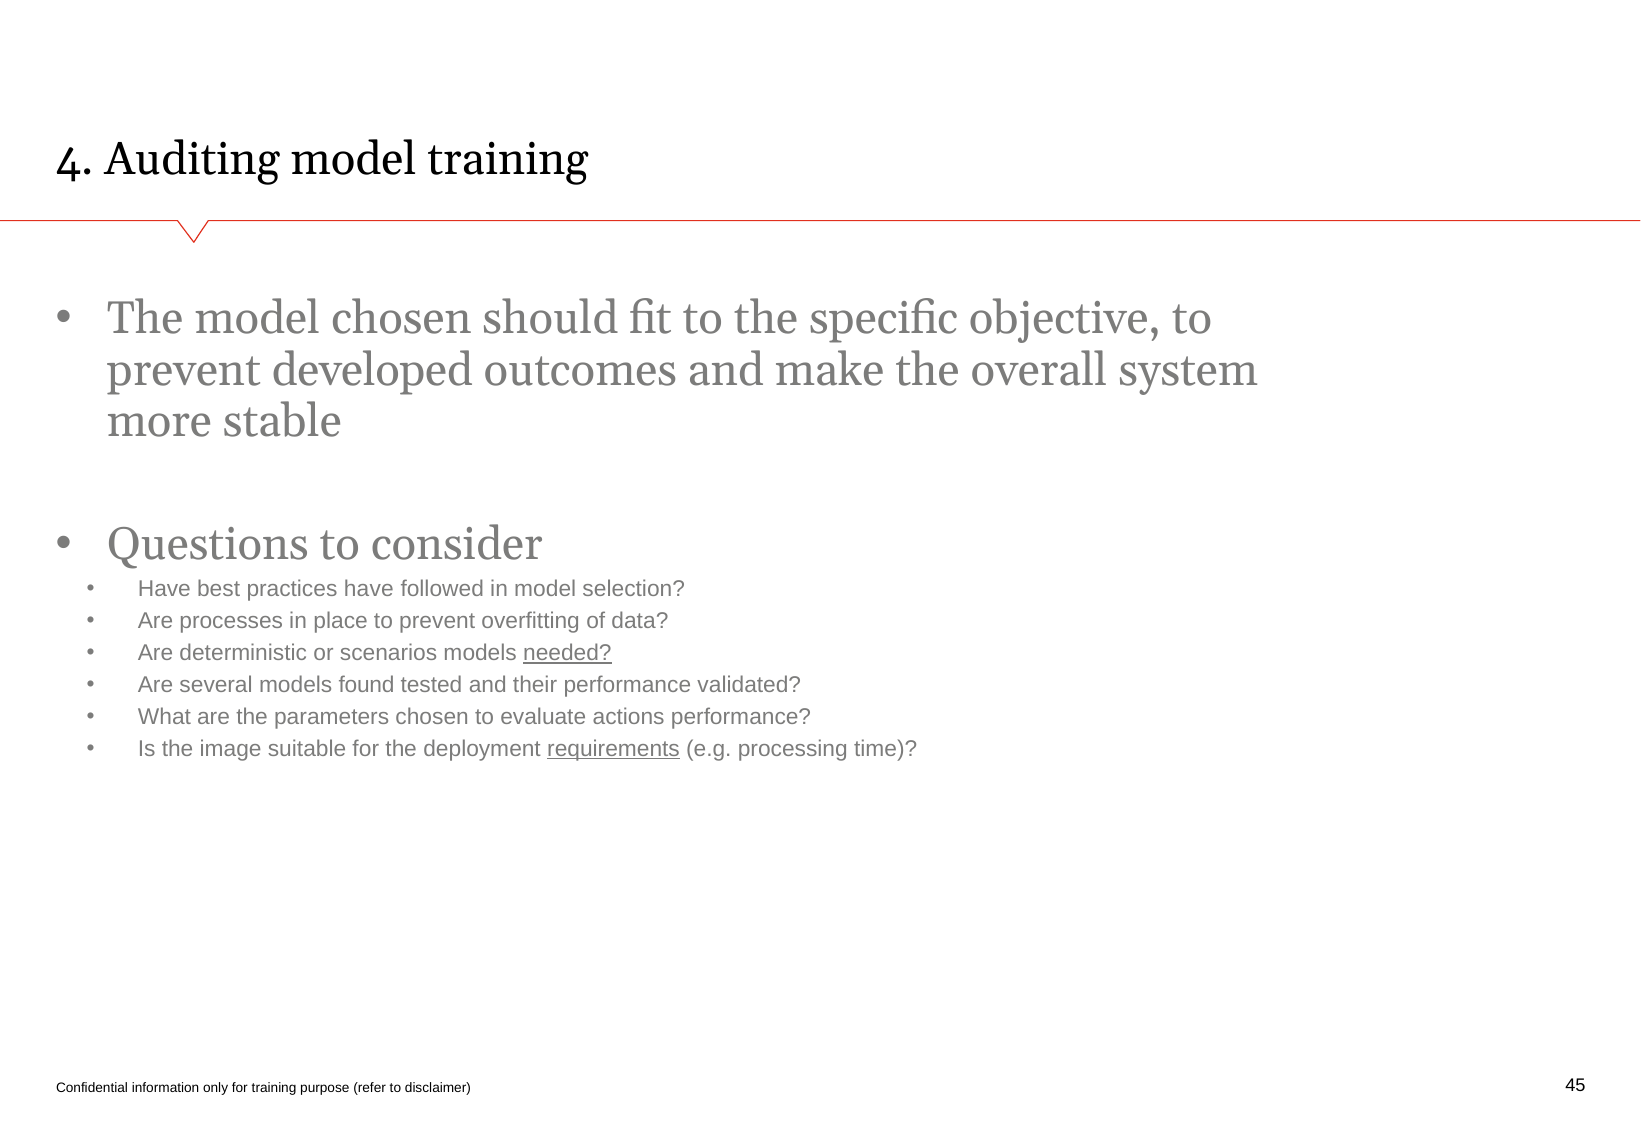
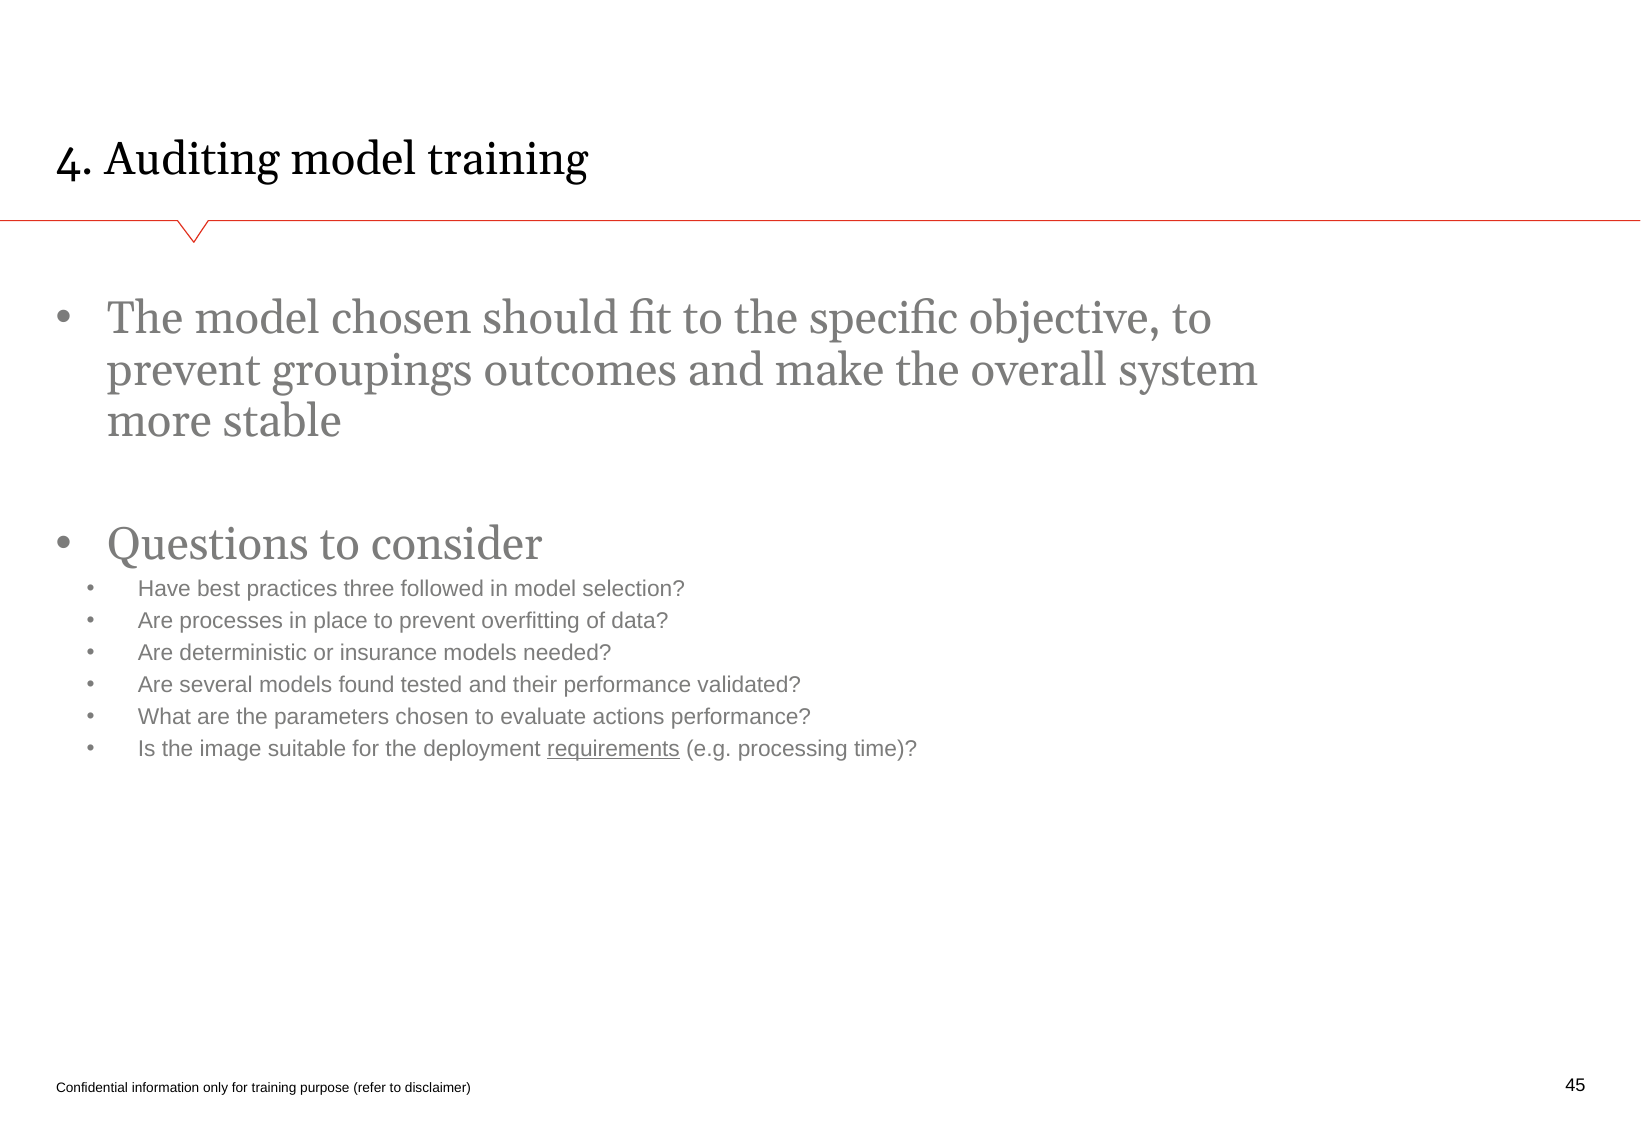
developed: developed -> groupings
practices have: have -> three
scenarios: scenarios -> insurance
needed underline: present -> none
